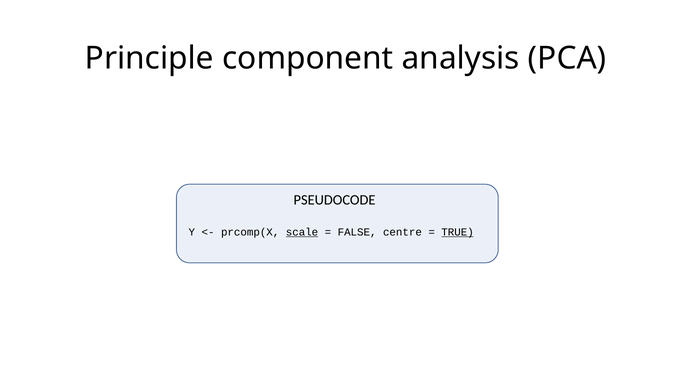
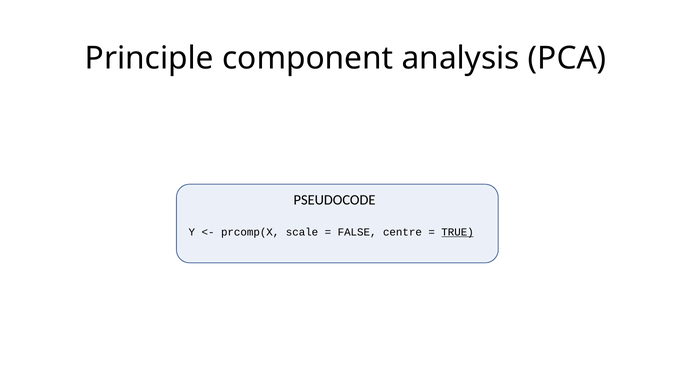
scale underline: present -> none
